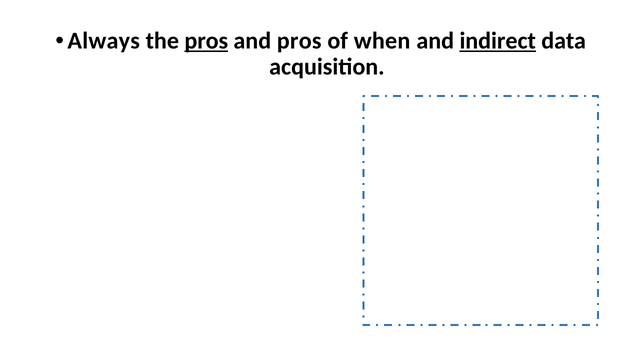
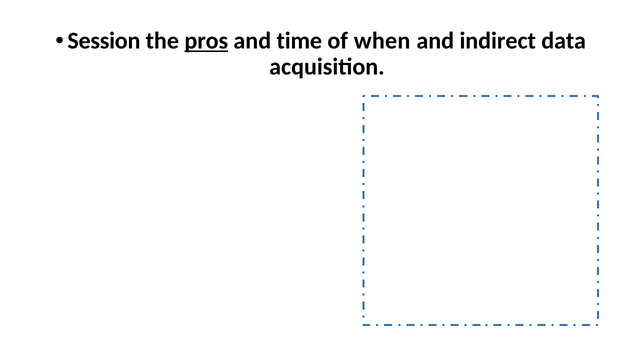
Always: Always -> Session
and pros: pros -> time
indirect underline: present -> none
